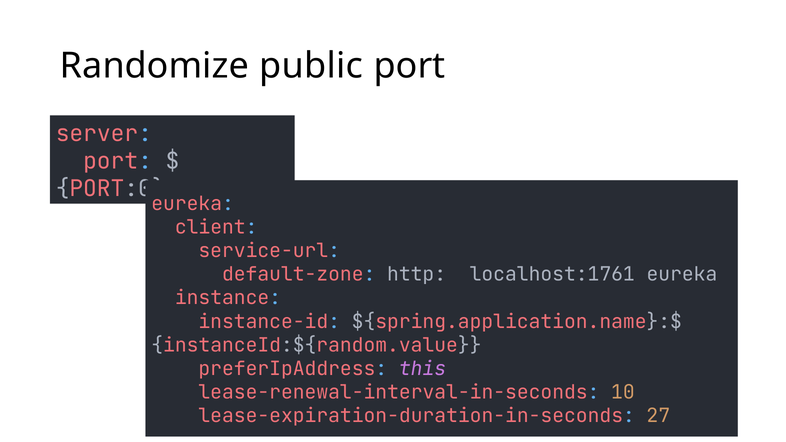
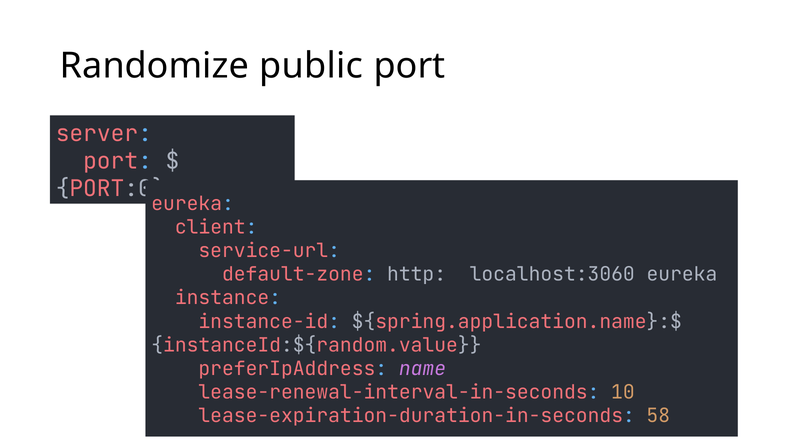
http://localhost:1761/eureka: http://localhost:1761/eureka -> http://localhost:3060/eureka
this: this -> name
27: 27 -> 58
